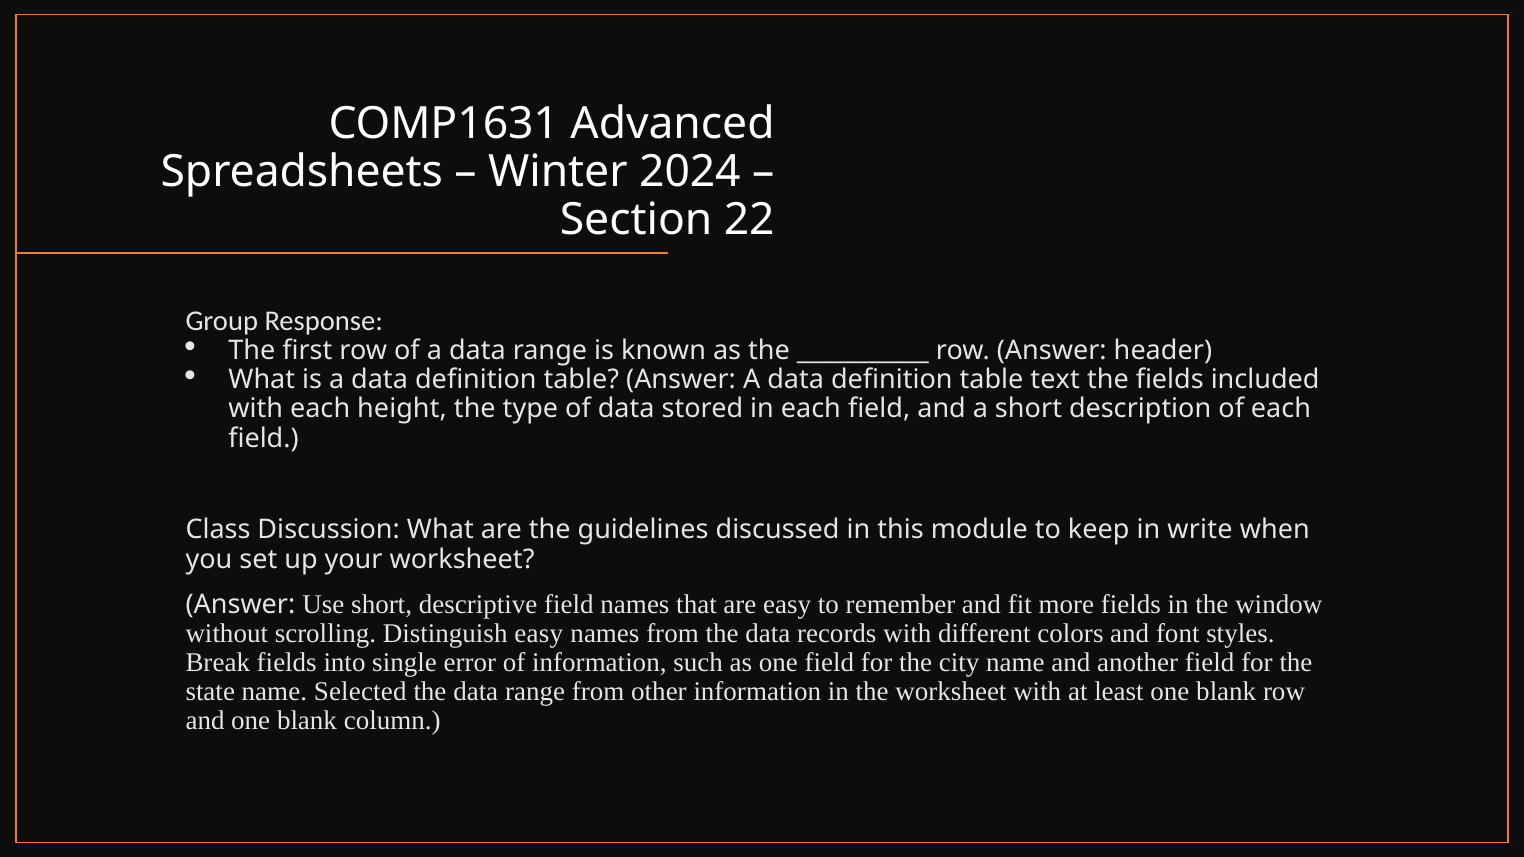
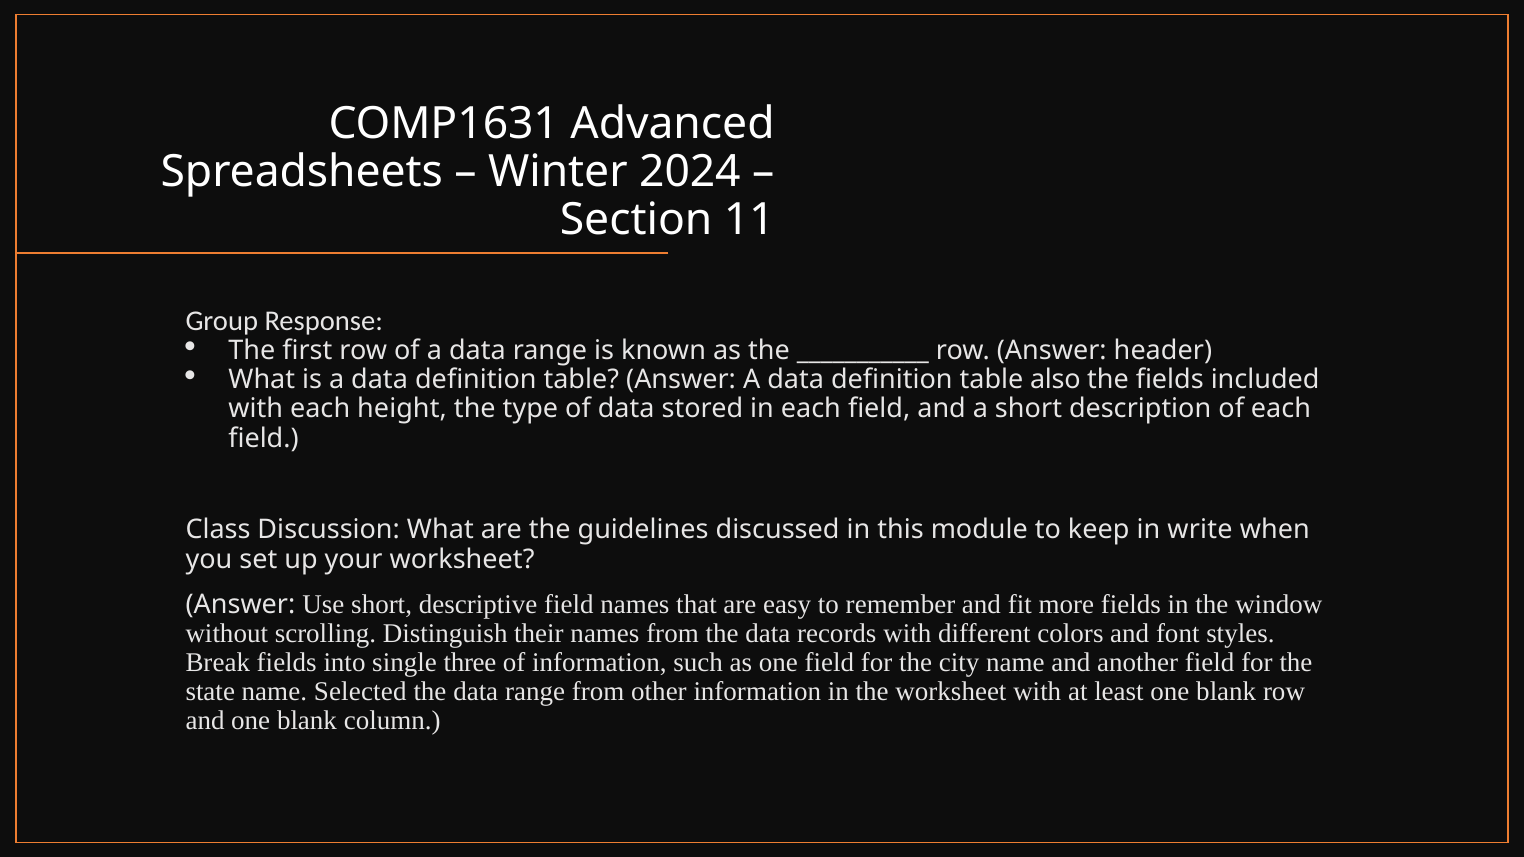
22: 22 -> 11
text: text -> also
Distinguish easy: easy -> their
error: error -> three
